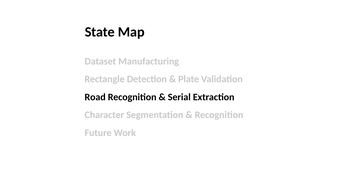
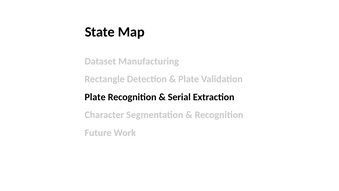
Road at (95, 97): Road -> Plate
